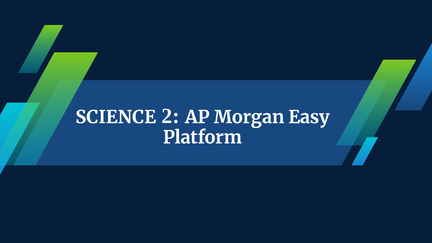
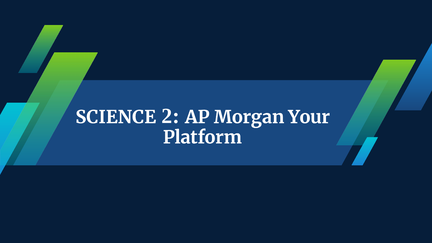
Easy: Easy -> Your
